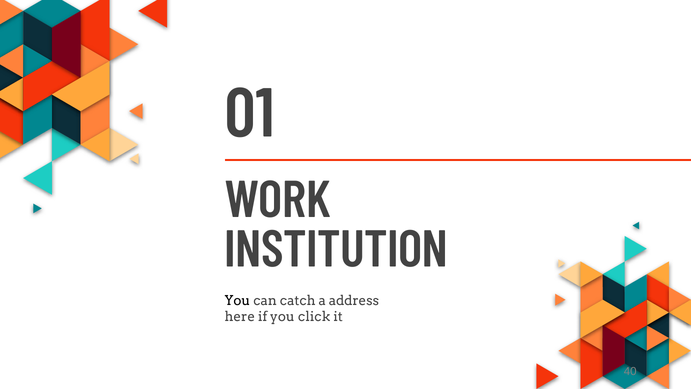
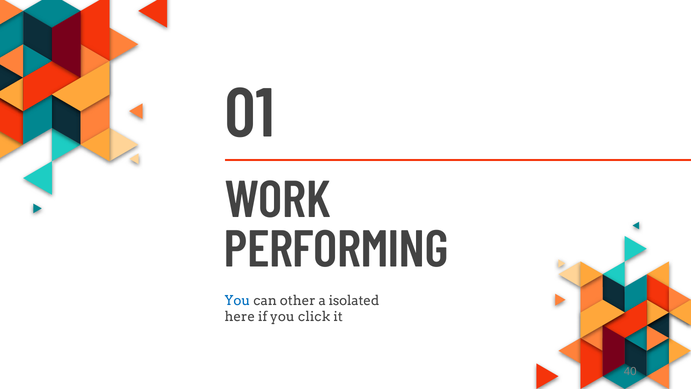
INSTITUTION: INSTITUTION -> PERFORMING
You at (237, 300) colour: black -> blue
catch: catch -> other
address: address -> isolated
